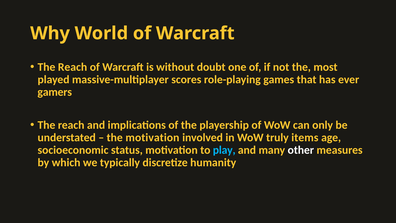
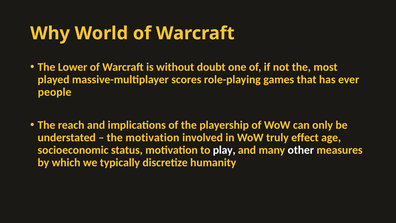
Reach at (73, 67): Reach -> Lower
gamers: gamers -> people
items: items -> effect
play colour: light blue -> white
